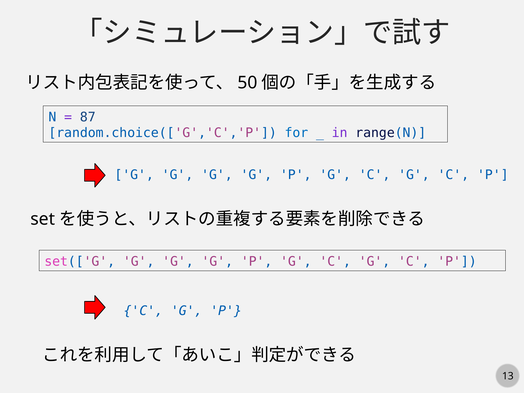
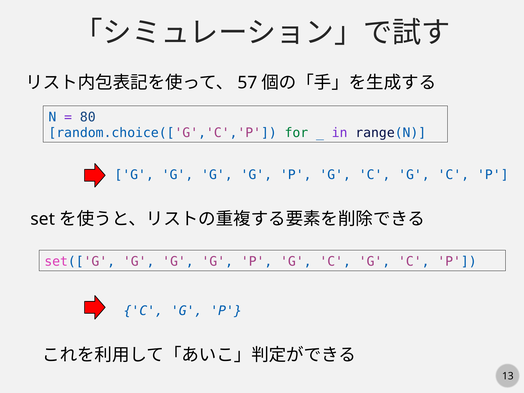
50: 50 -> 57
87: 87 -> 80
for colour: blue -> green
